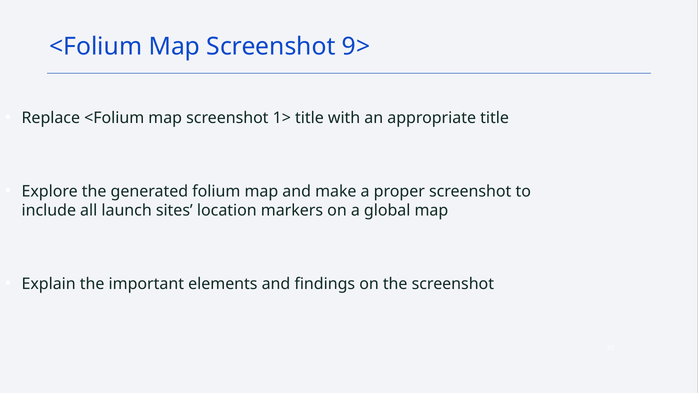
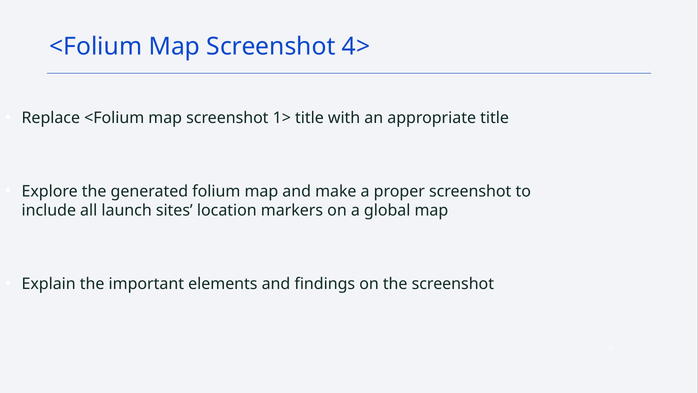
9>: 9> -> 4>
